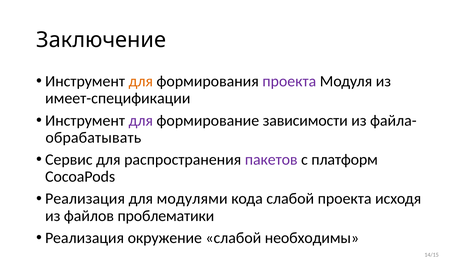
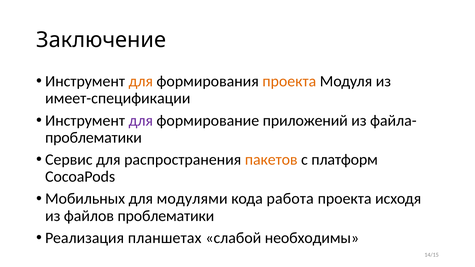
проекта at (289, 81) colour: purple -> orange
зависимости: зависимости -> приложений
обрабатывать at (93, 138): обрабатывать -> проблематики
пакетов colour: purple -> orange
Реализация at (85, 199): Реализация -> Мобильных
кода слабой: слабой -> работа
окружение: окружение -> планшетах
